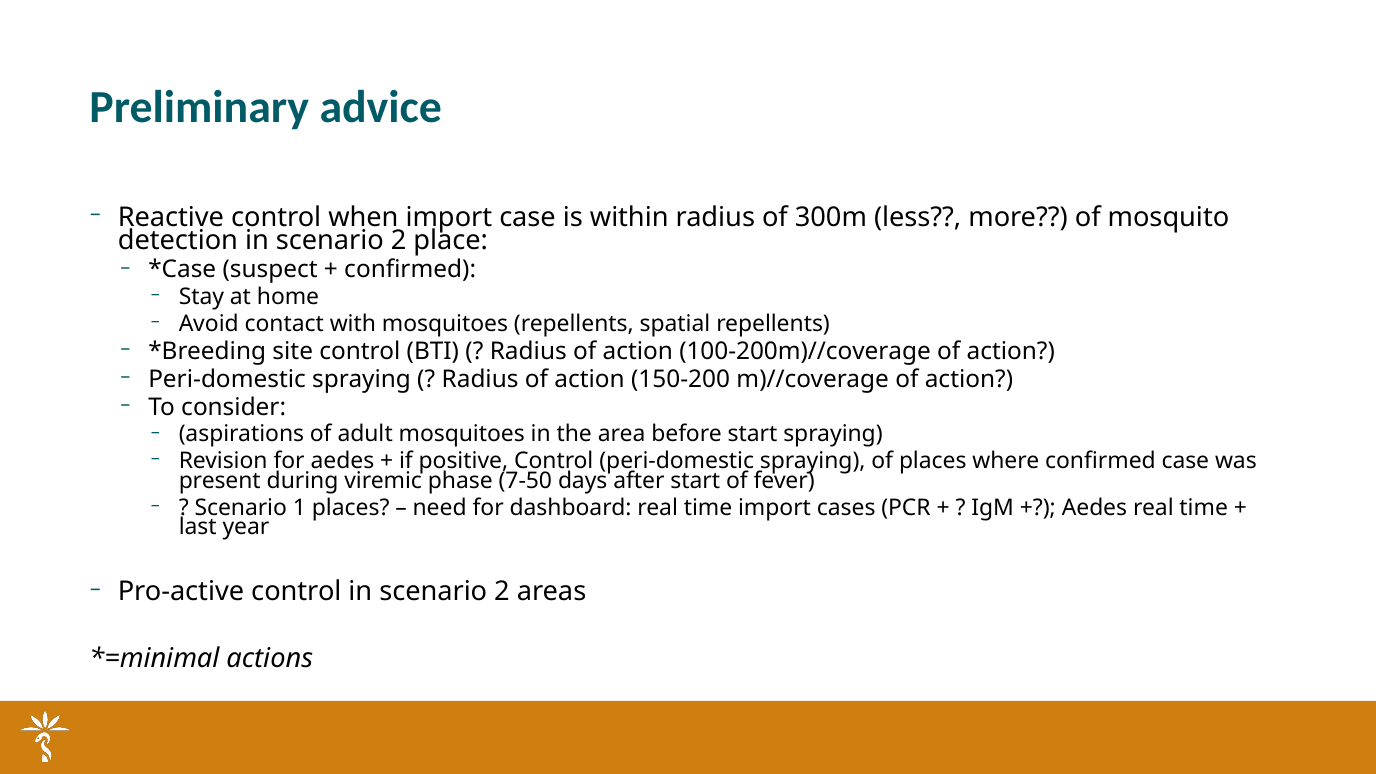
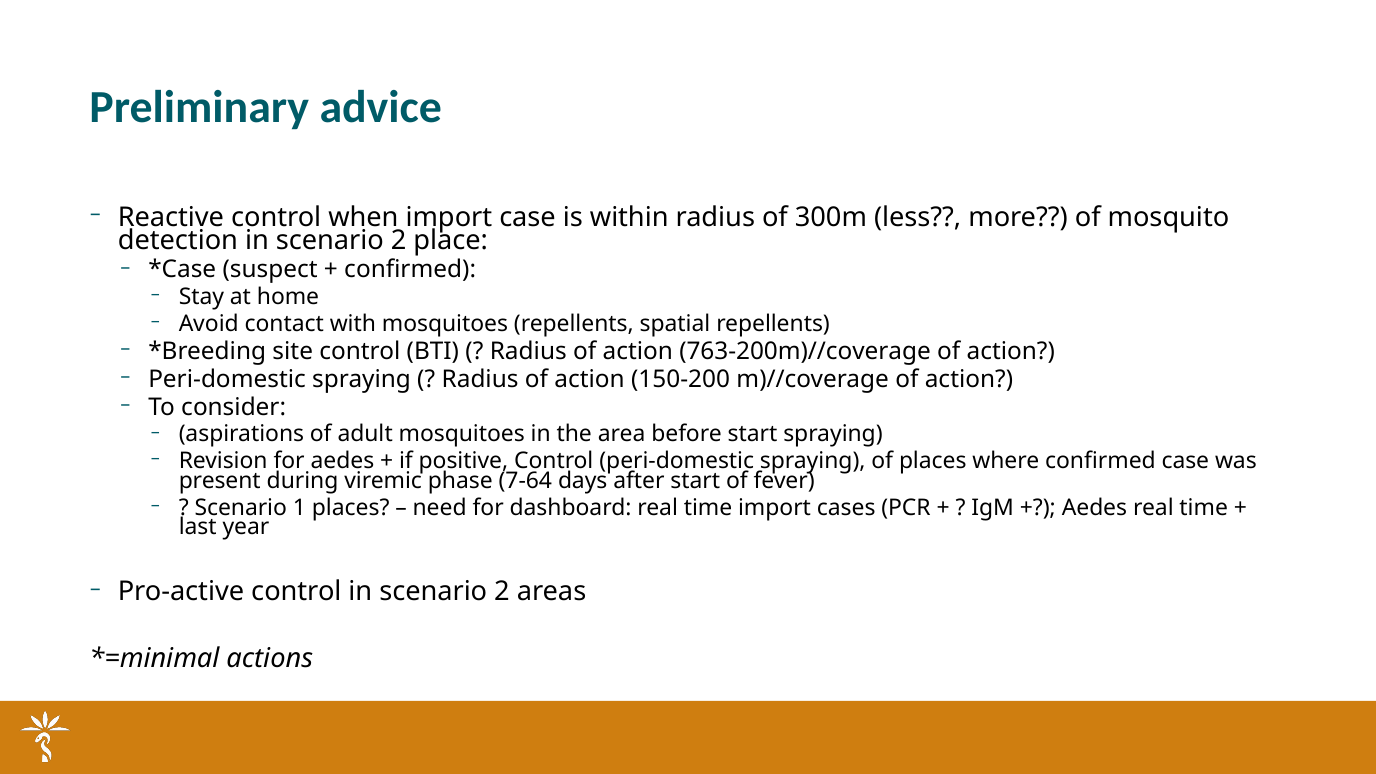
100-200m)//coverage: 100-200m)//coverage -> 763-200m)//coverage
7-50: 7-50 -> 7-64
